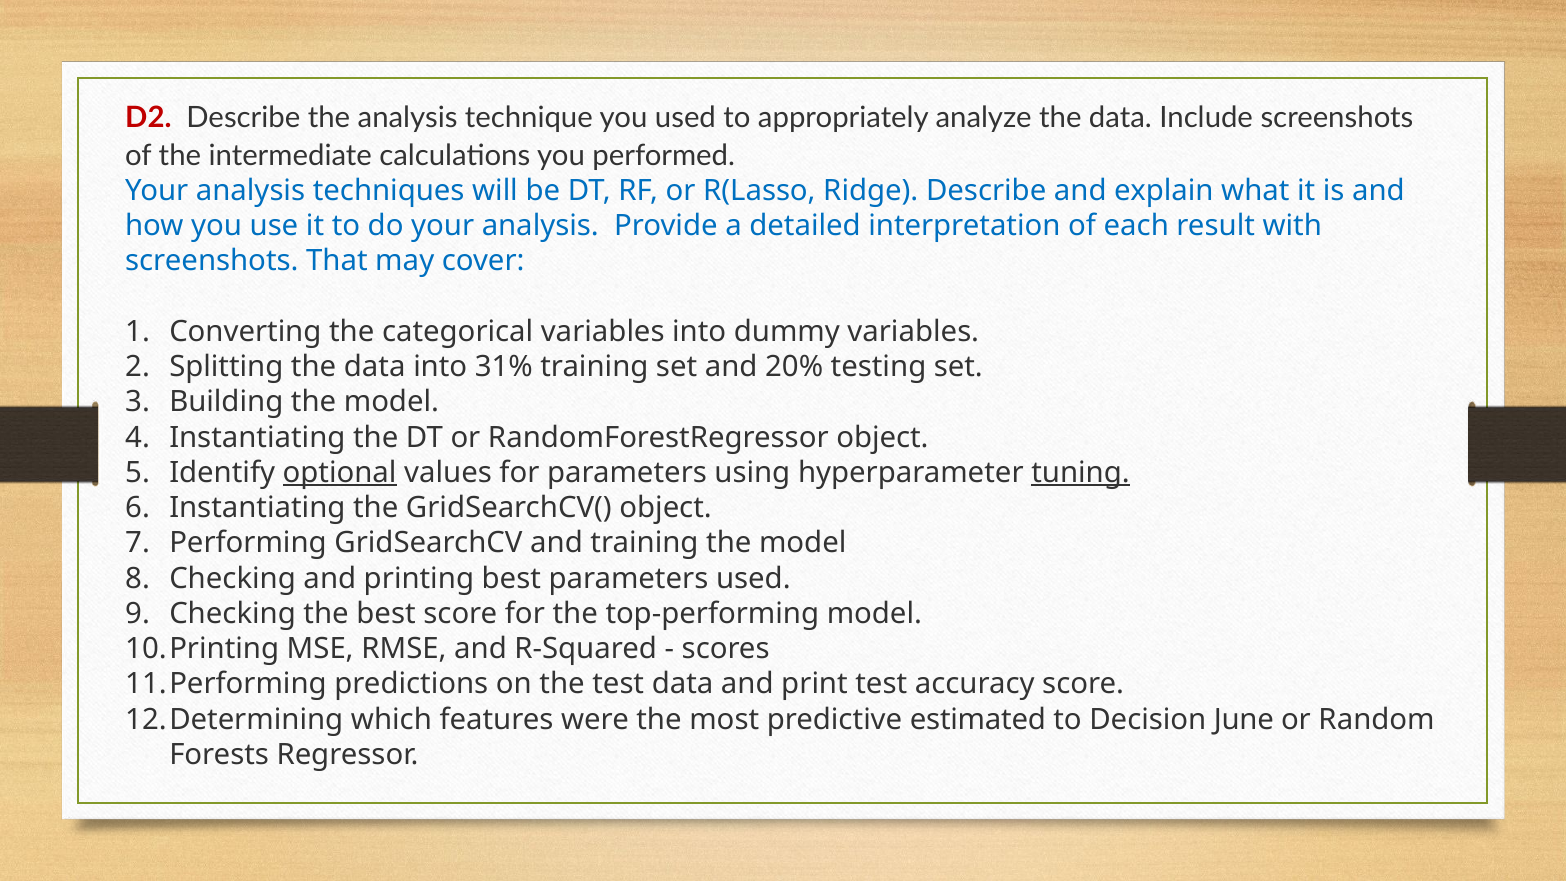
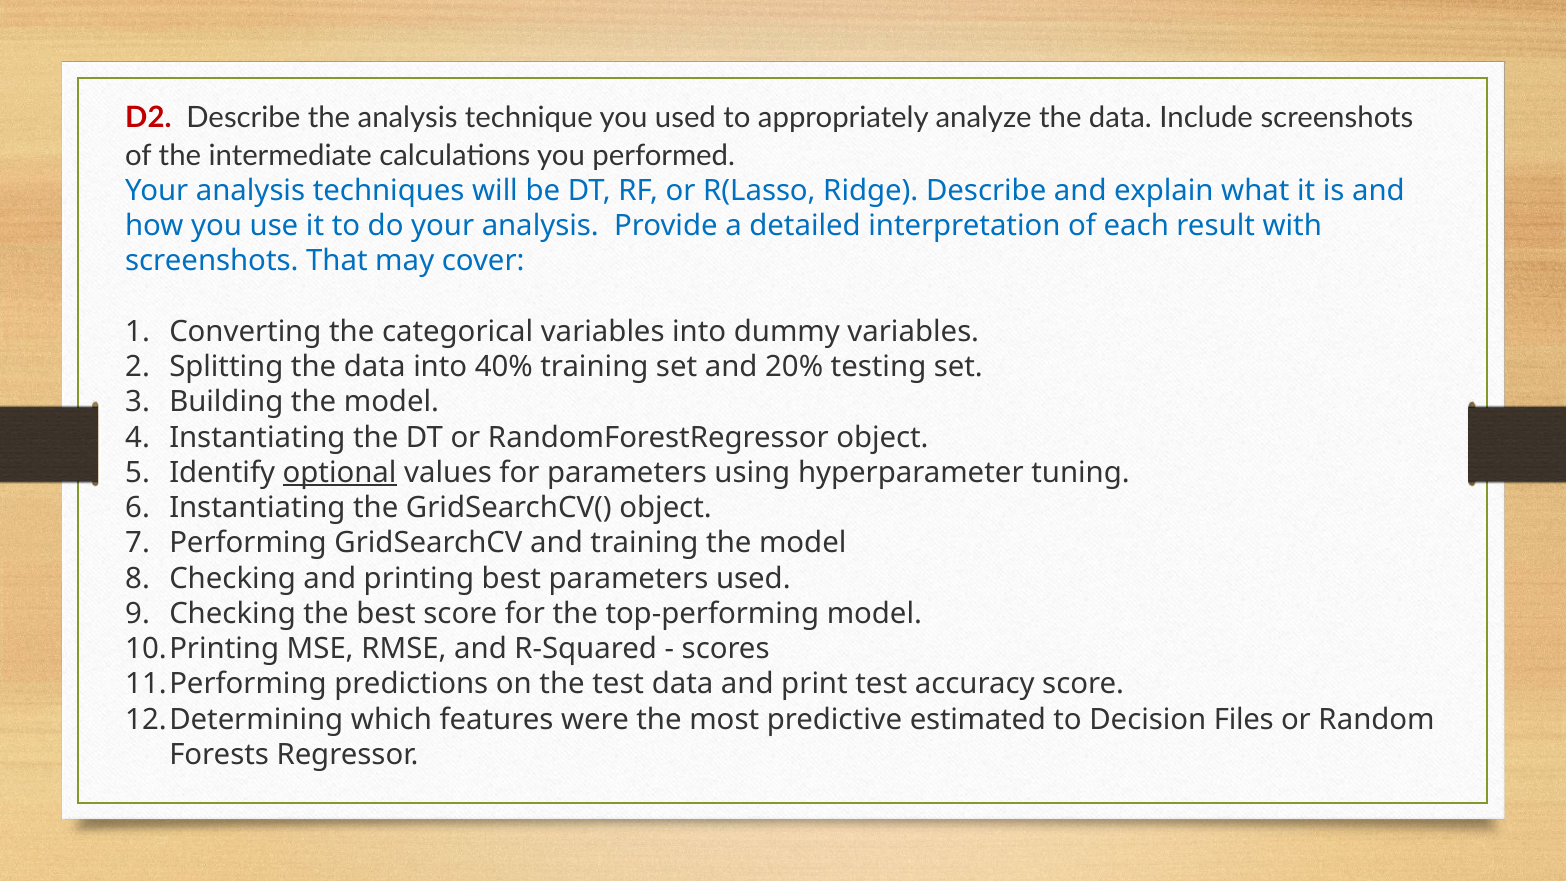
31%: 31% -> 40%
tuning underline: present -> none
June: June -> Files
